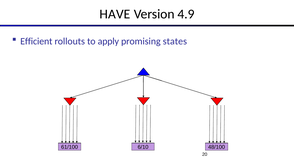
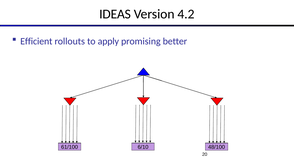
HAVE: HAVE -> IDEAS
4.9: 4.9 -> 4.2
states: states -> better
